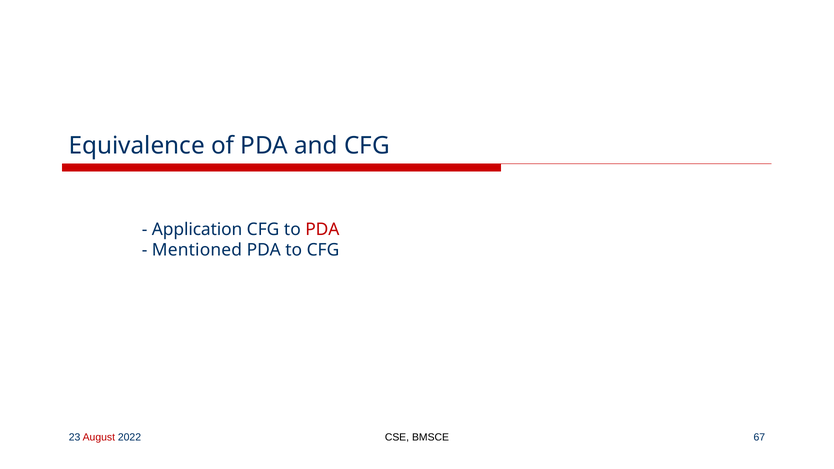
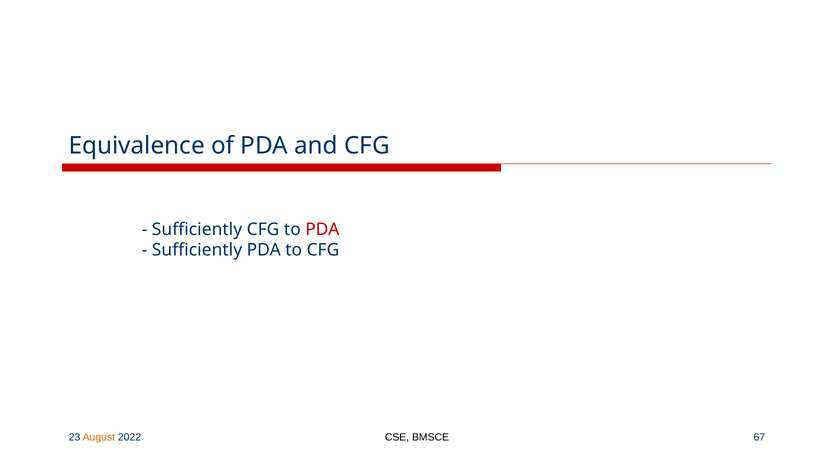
Application at (197, 230): Application -> Sufficiently
Mentioned at (197, 250): Mentioned -> Sufficiently
August colour: red -> orange
